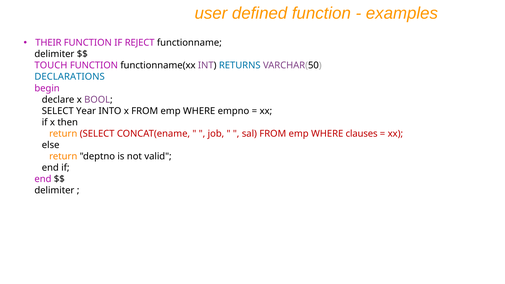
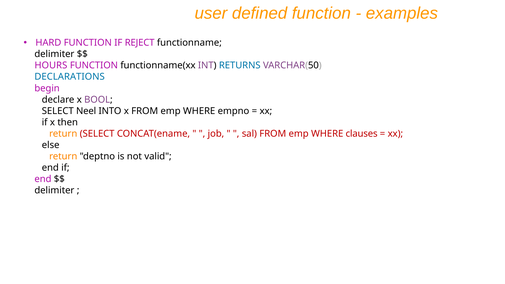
THEIR: THEIR -> HARD
TOUCH: TOUCH -> HOURS
Year: Year -> Neel
